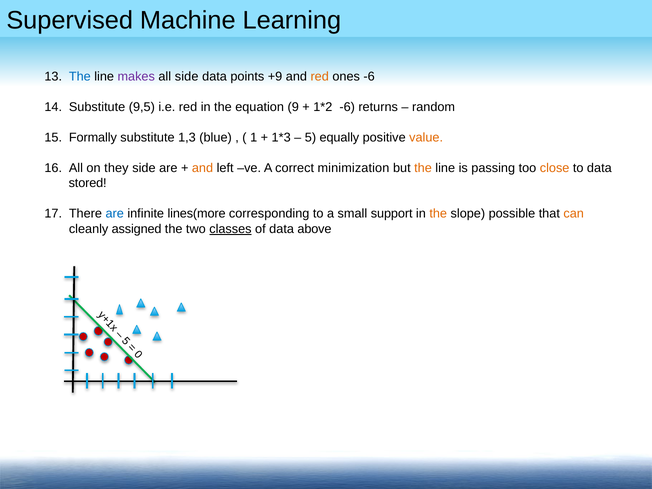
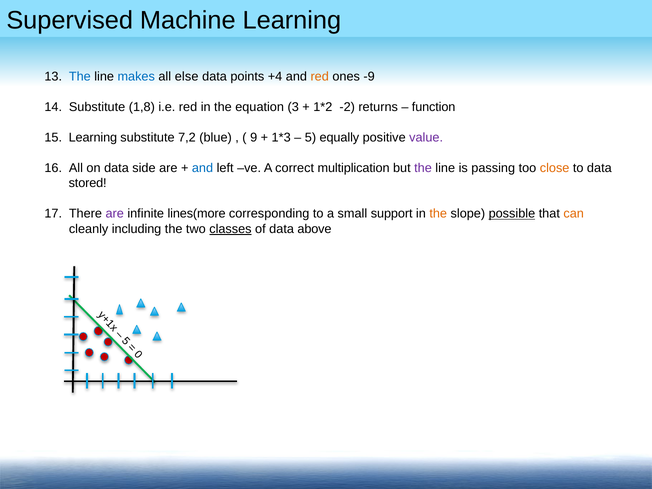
makes colour: purple -> blue
all side: side -> else
+9: +9 -> +4
ones -6: -6 -> -9
9,5: 9,5 -> 1,8
9: 9 -> 3
-6 at (347, 107): -6 -> -2
random: random -> function
Formally at (93, 138): Formally -> Learning
1,3: 1,3 -> 7,2
1 at (254, 138): 1 -> 9
value colour: orange -> purple
on they: they -> data
and at (203, 168) colour: orange -> blue
minimization: minimization -> multiplication
the at (423, 168) colour: orange -> purple
are at (115, 214) colour: blue -> purple
possible underline: none -> present
assigned: assigned -> including
